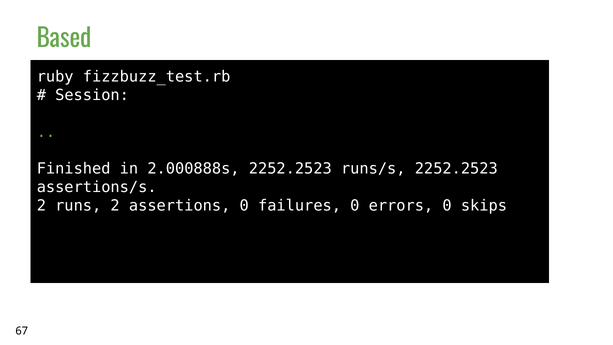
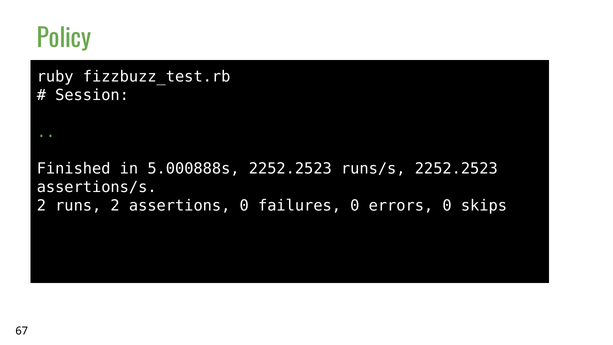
Based: Based -> Policy
2.000888s: 2.000888s -> 5.000888s
